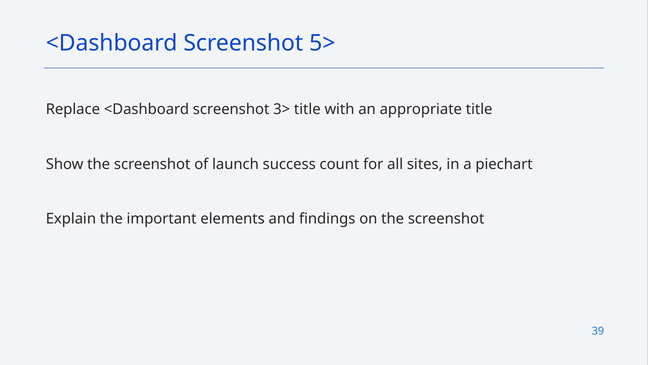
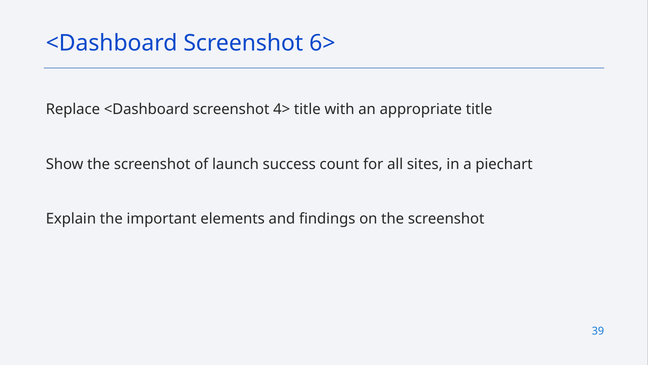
5>: 5> -> 6>
3>: 3> -> 4>
